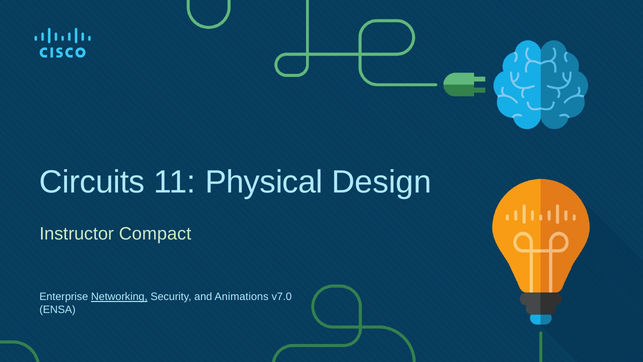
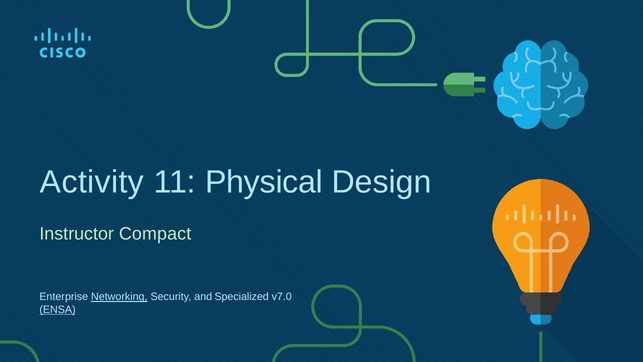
Circuits: Circuits -> Activity
Animations: Animations -> Specialized
ENSA underline: none -> present
